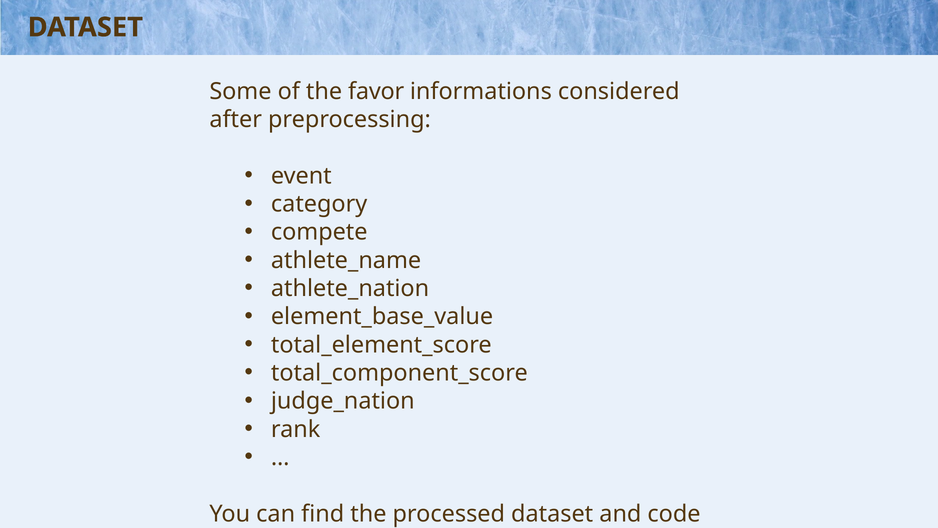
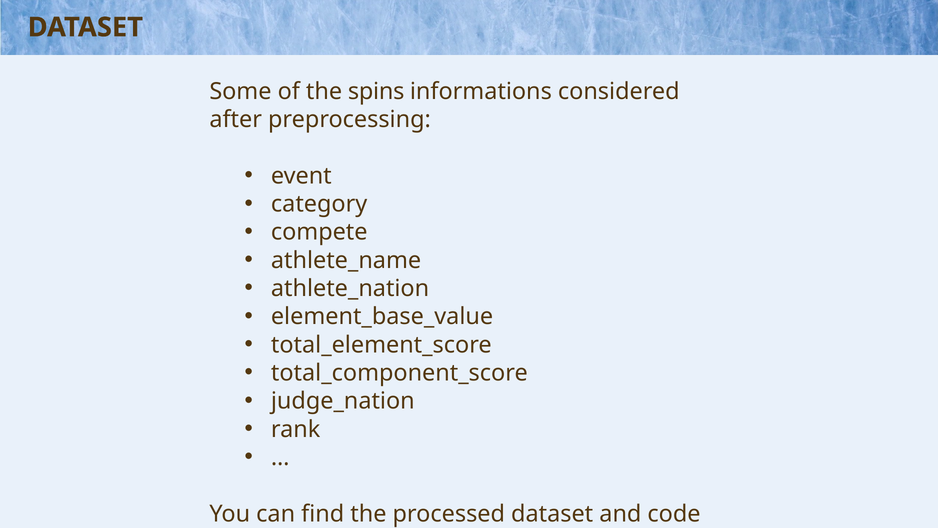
favor: favor -> spins
